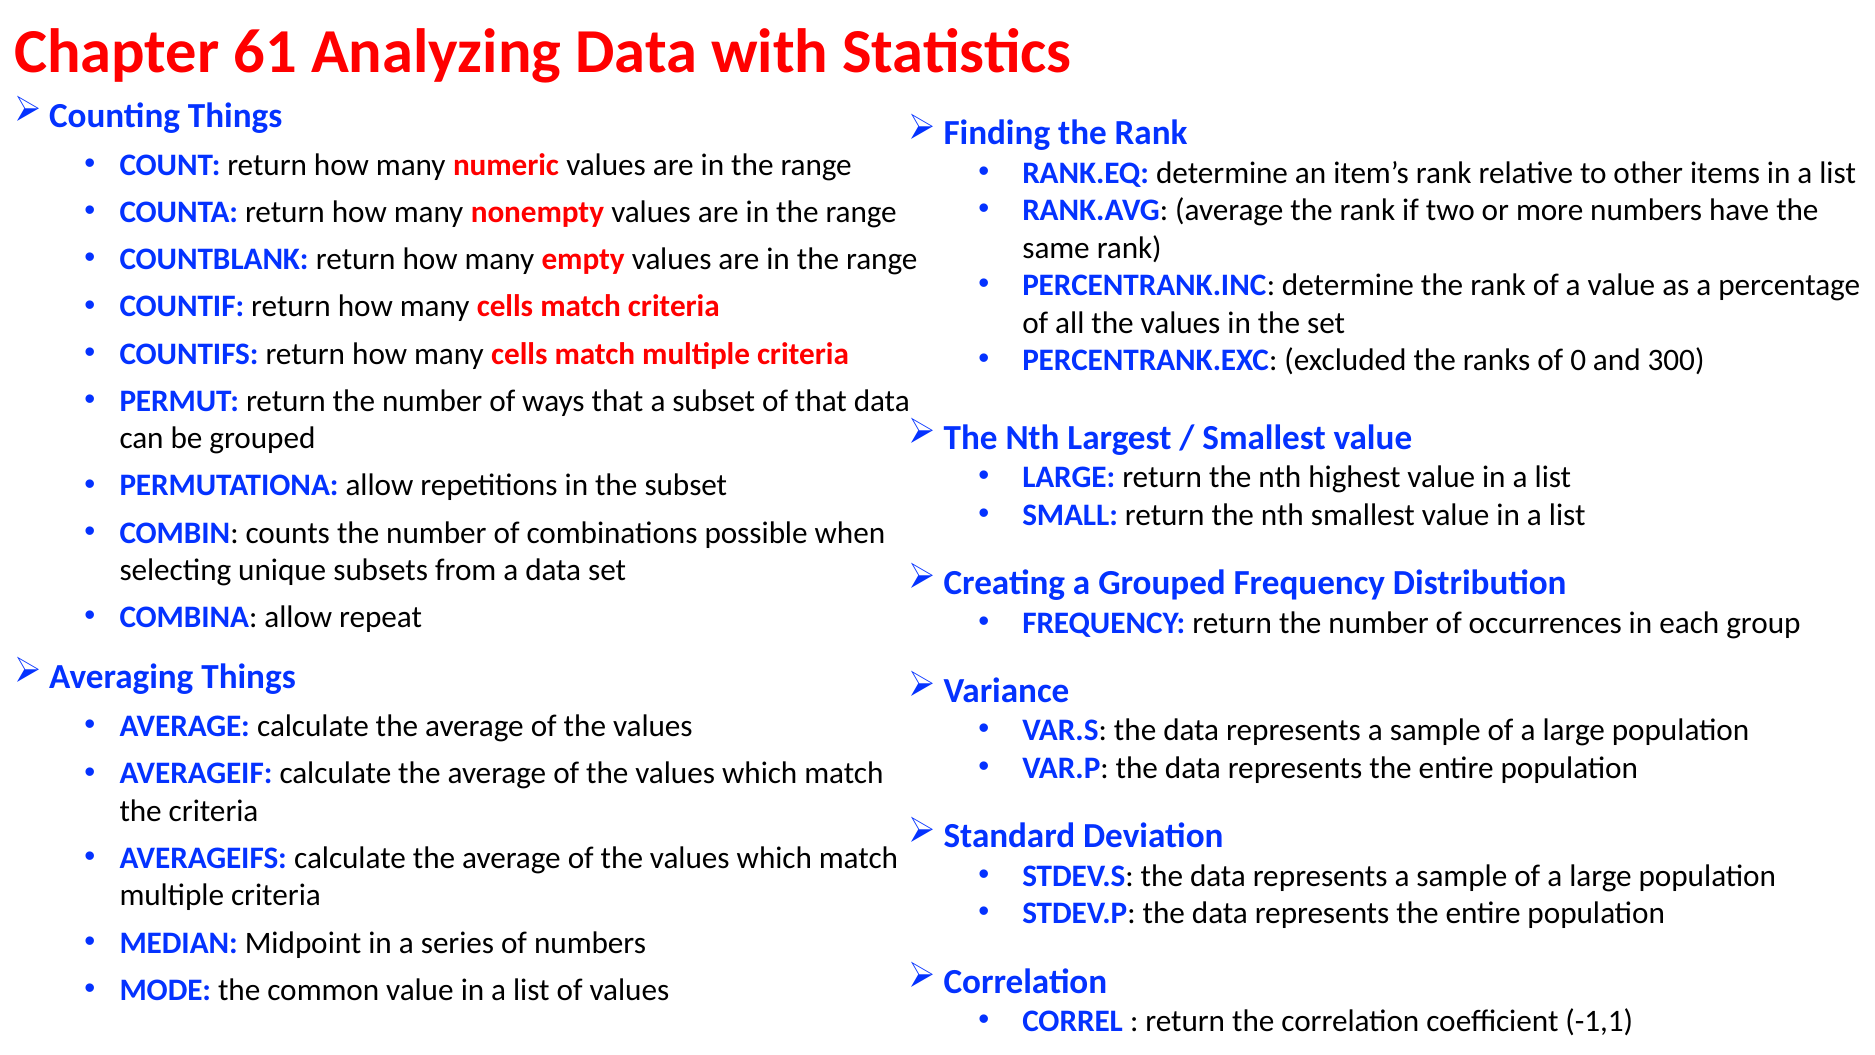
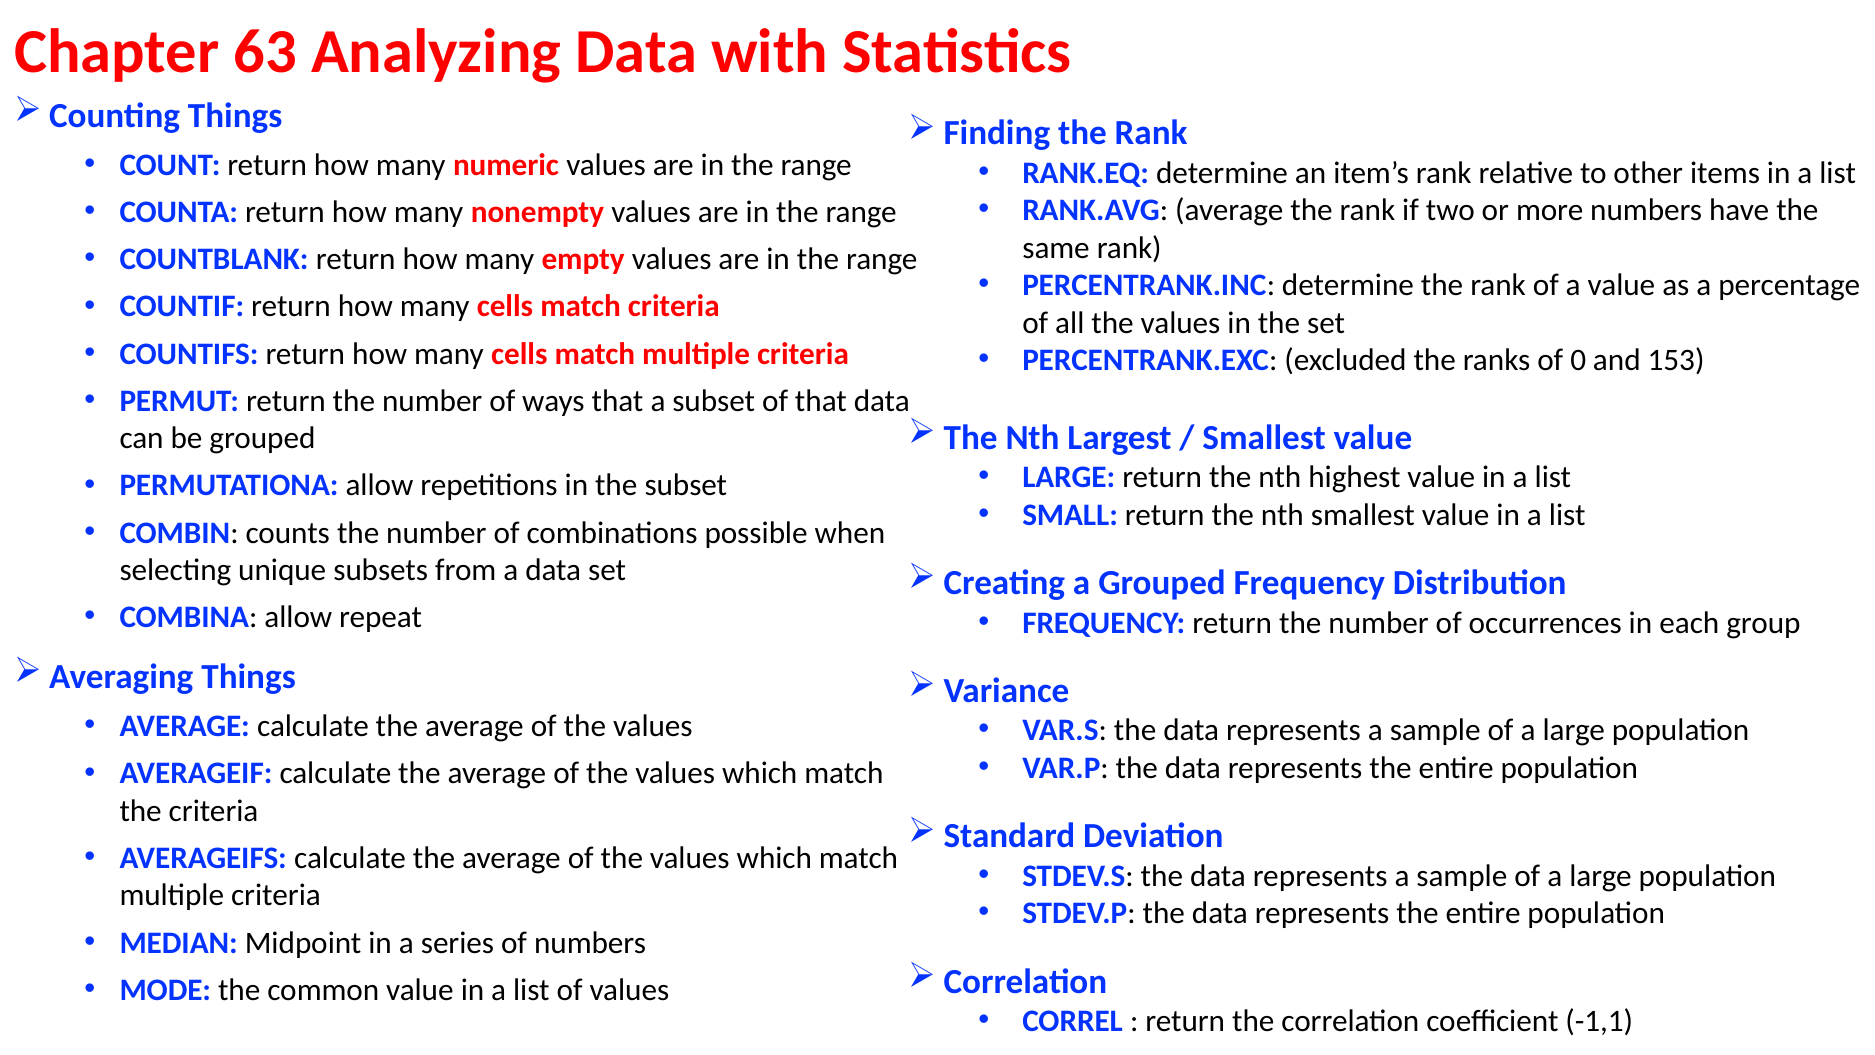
61: 61 -> 63
300: 300 -> 153
